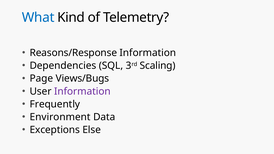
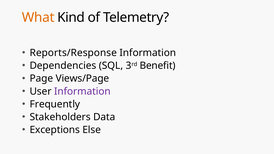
What colour: blue -> orange
Reasons/Response: Reasons/Response -> Reports/Response
Scaling: Scaling -> Benefit
Views/Bugs: Views/Bugs -> Views/Page
Environment: Environment -> Stakeholders
